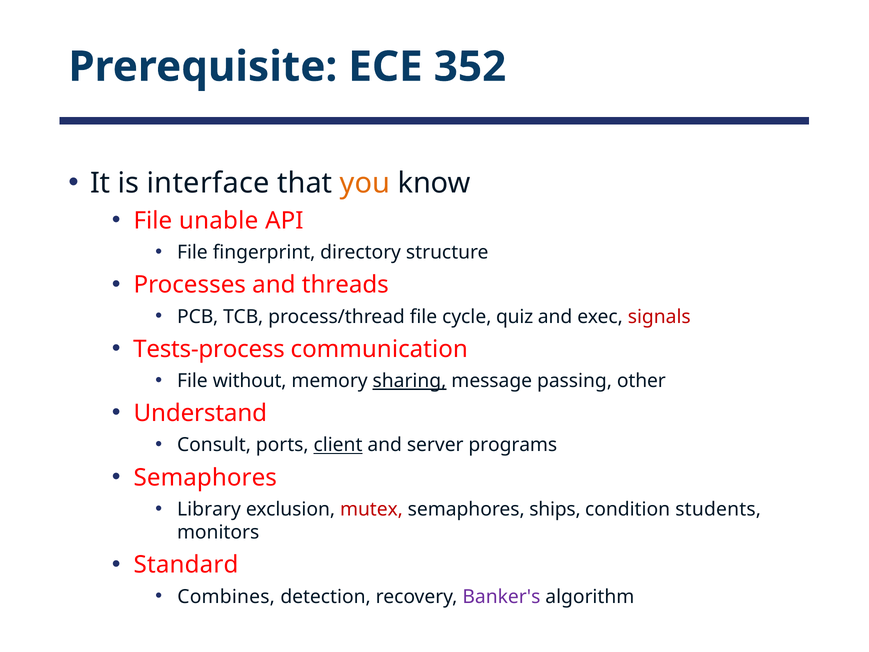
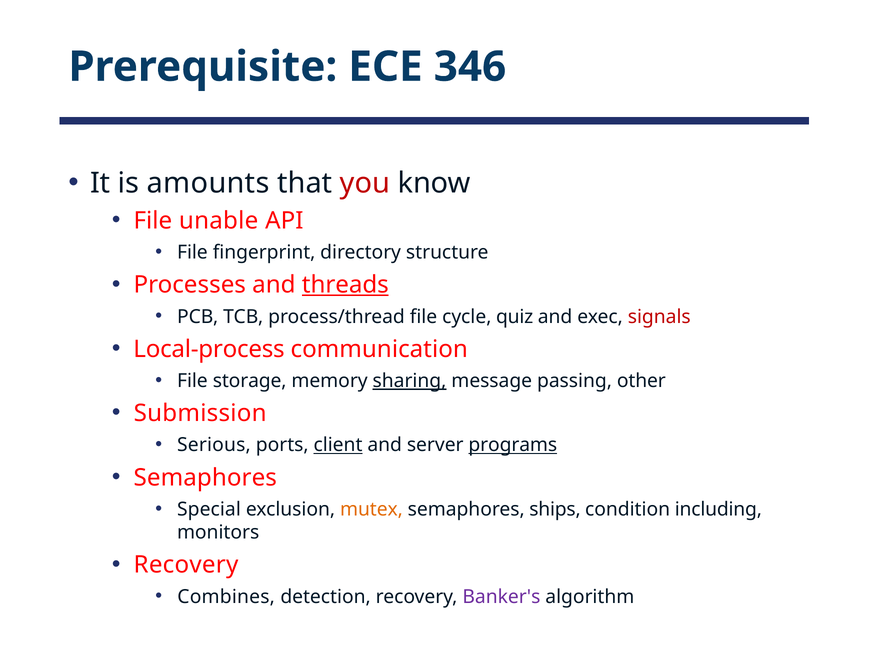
352: 352 -> 346
interface: interface -> amounts
you colour: orange -> red
threads underline: none -> present
Tests-process: Tests-process -> Local-process
without: without -> storage
Understand: Understand -> Submission
Consult: Consult -> Serious
programs underline: none -> present
Library: Library -> Special
mutex colour: red -> orange
students: students -> including
Standard at (186, 565): Standard -> Recovery
